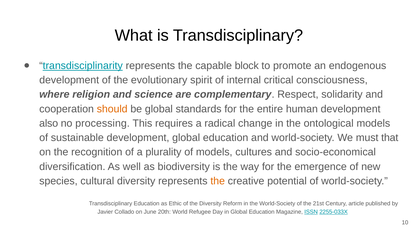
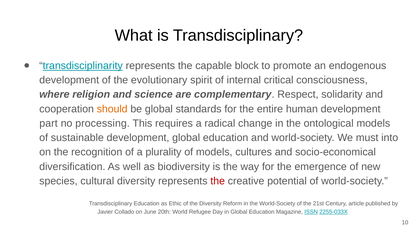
also: also -> part
that: that -> into
the at (218, 181) colour: orange -> red
